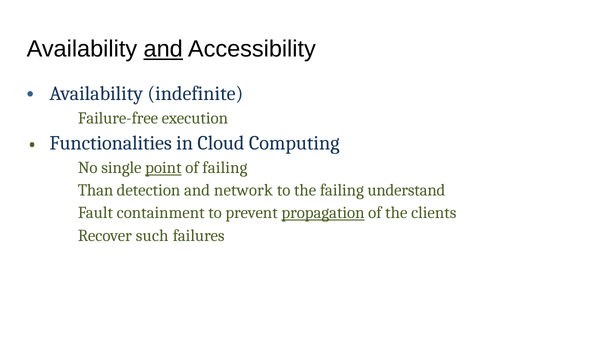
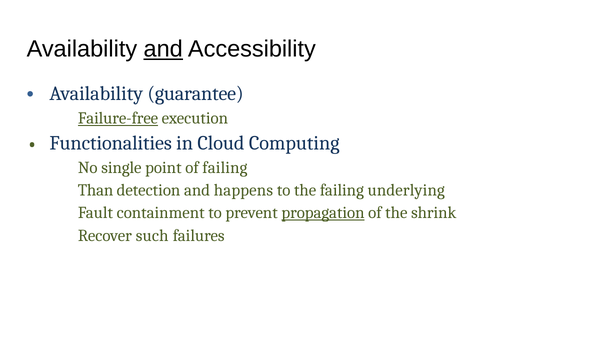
indefinite: indefinite -> guarantee
Failure-free underline: none -> present
point underline: present -> none
network: network -> happens
understand: understand -> underlying
clients: clients -> shrink
